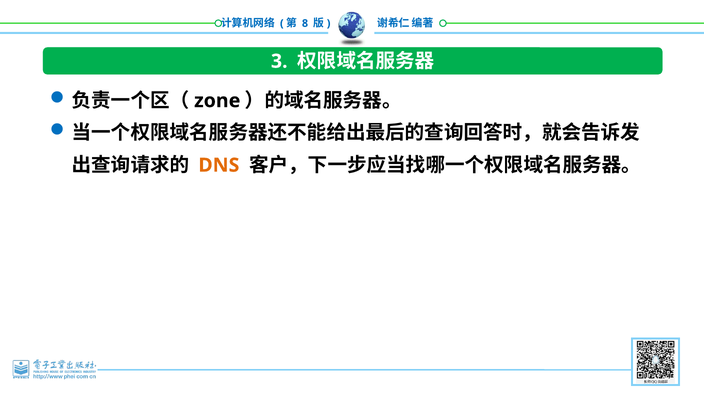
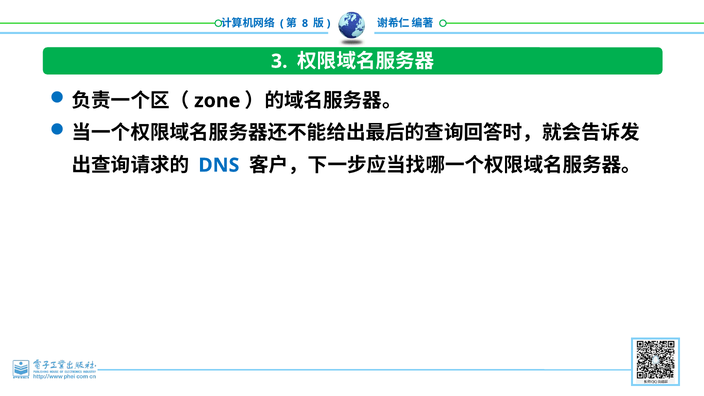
DNS colour: orange -> blue
